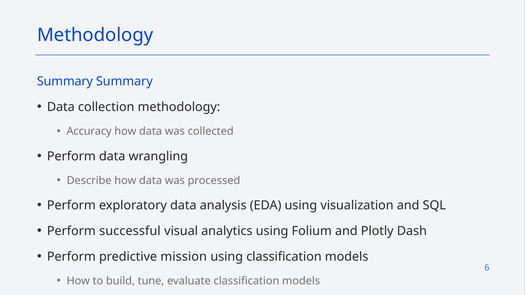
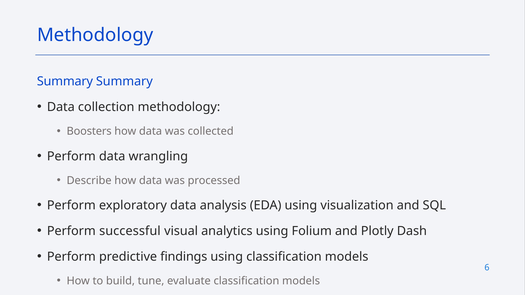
Accuracy: Accuracy -> Boosters
mission: mission -> findings
